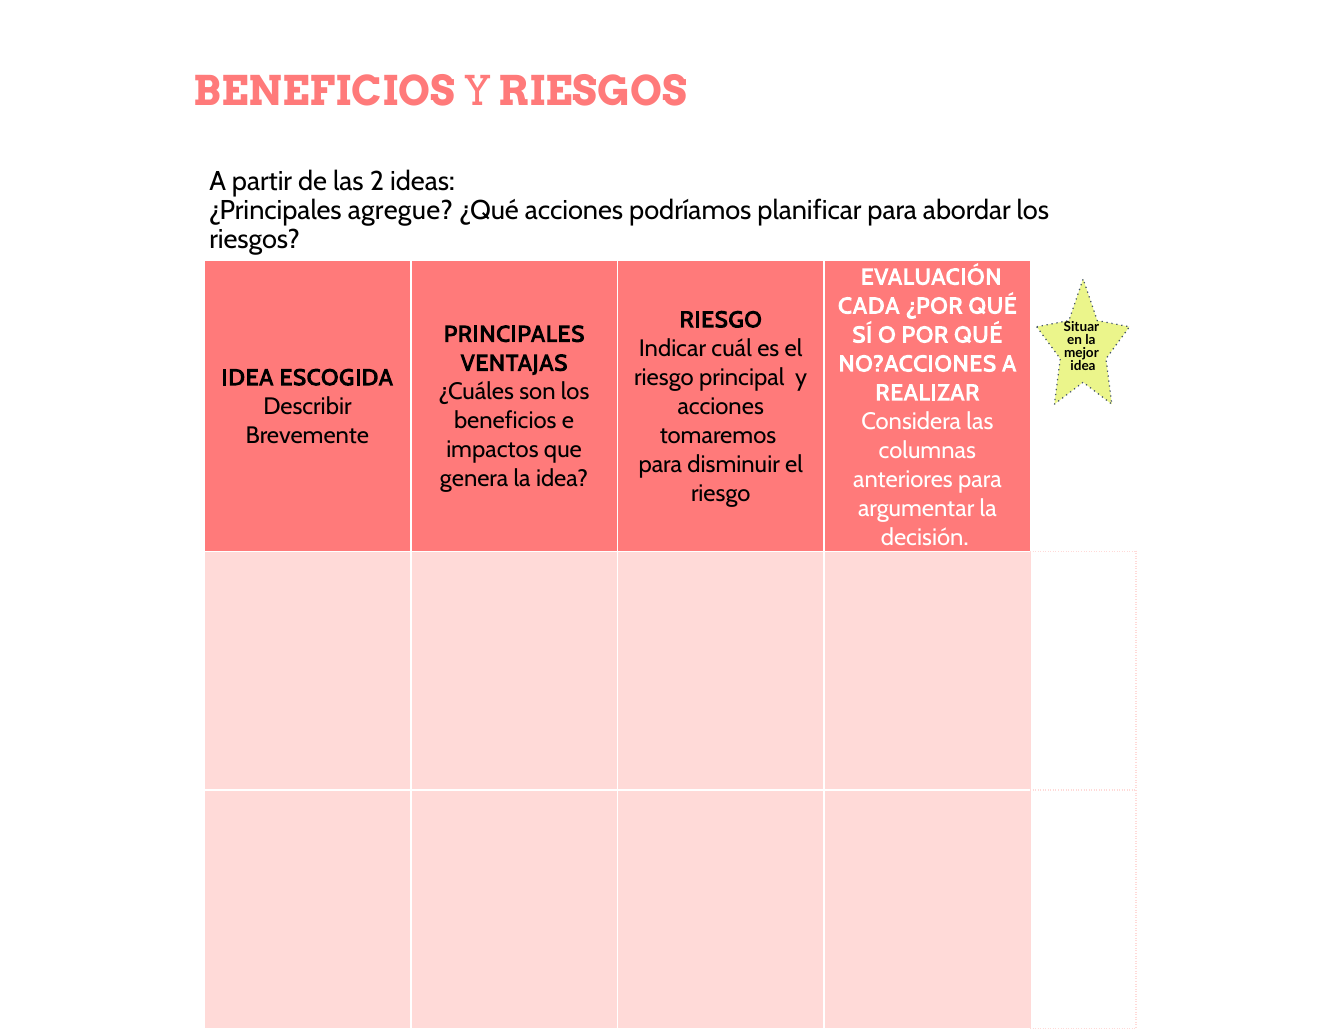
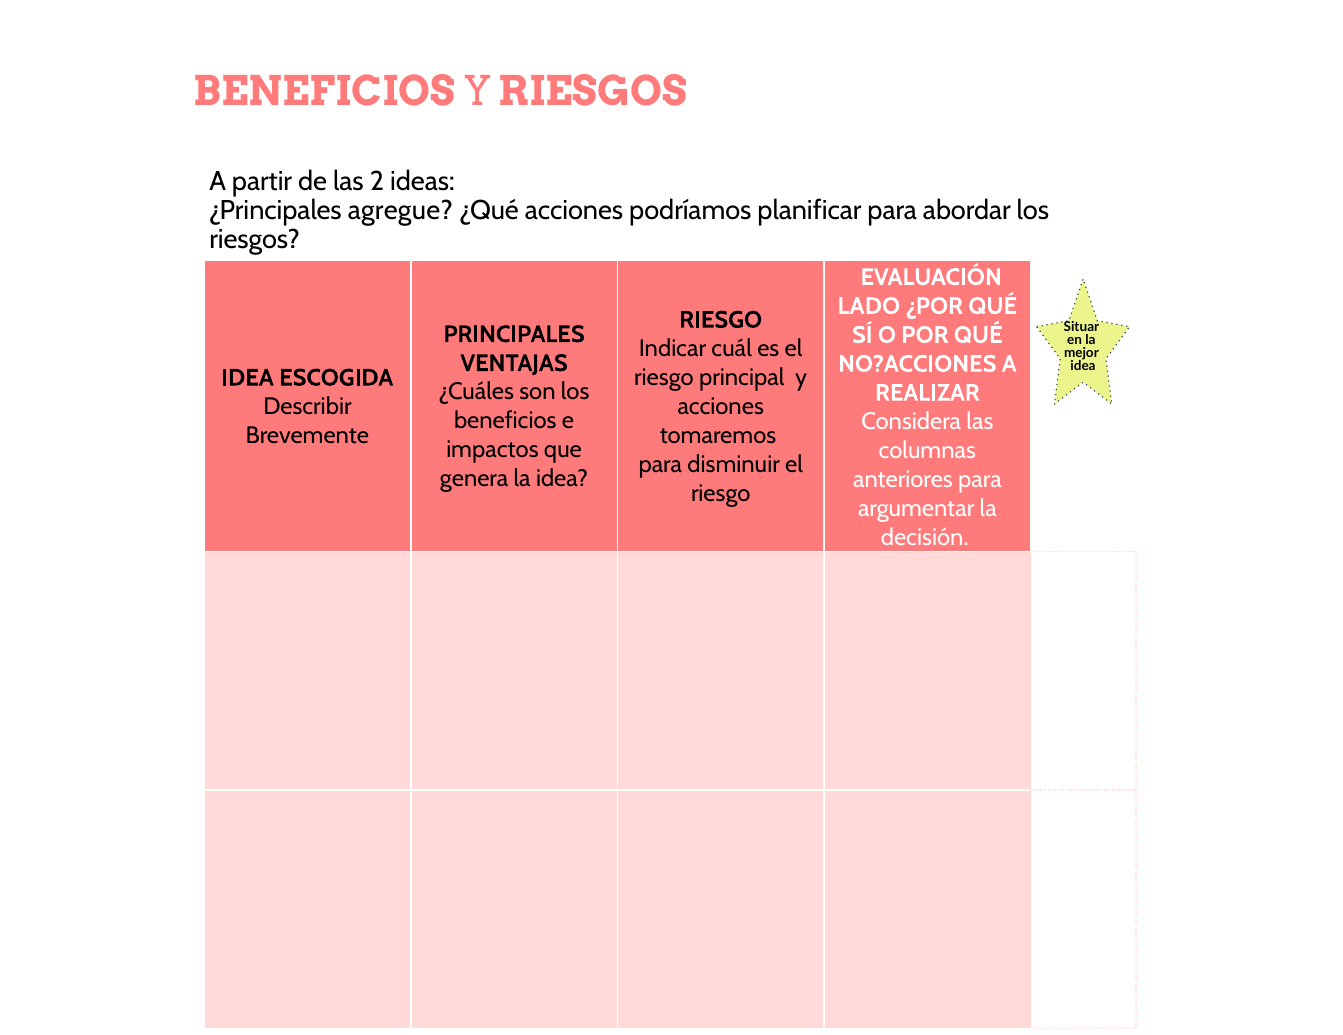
CADA: CADA -> LADO
